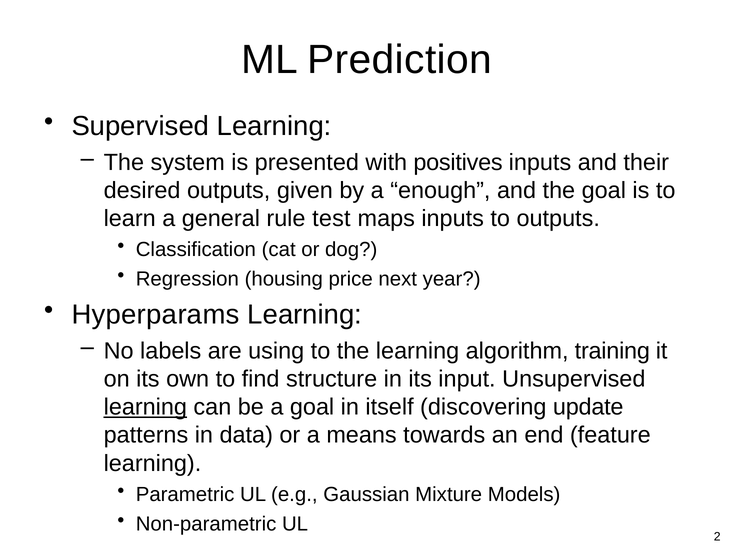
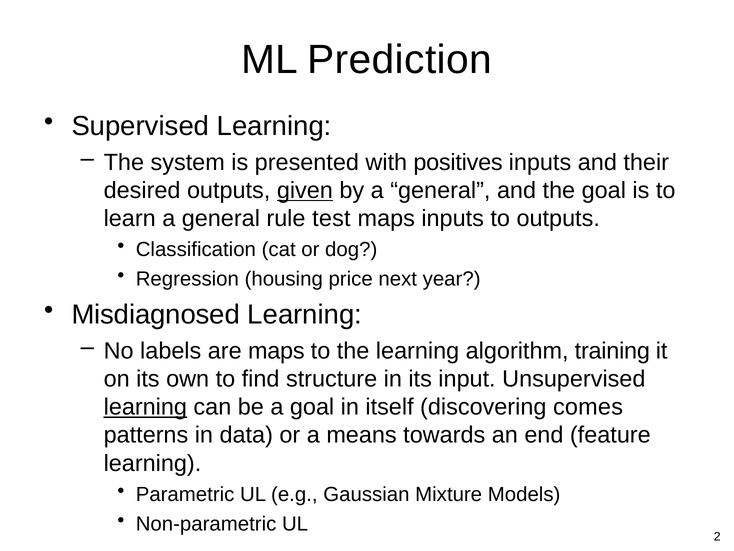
given underline: none -> present
by a enough: enough -> general
Hyperparams: Hyperparams -> Misdiagnosed
are using: using -> maps
update: update -> comes
